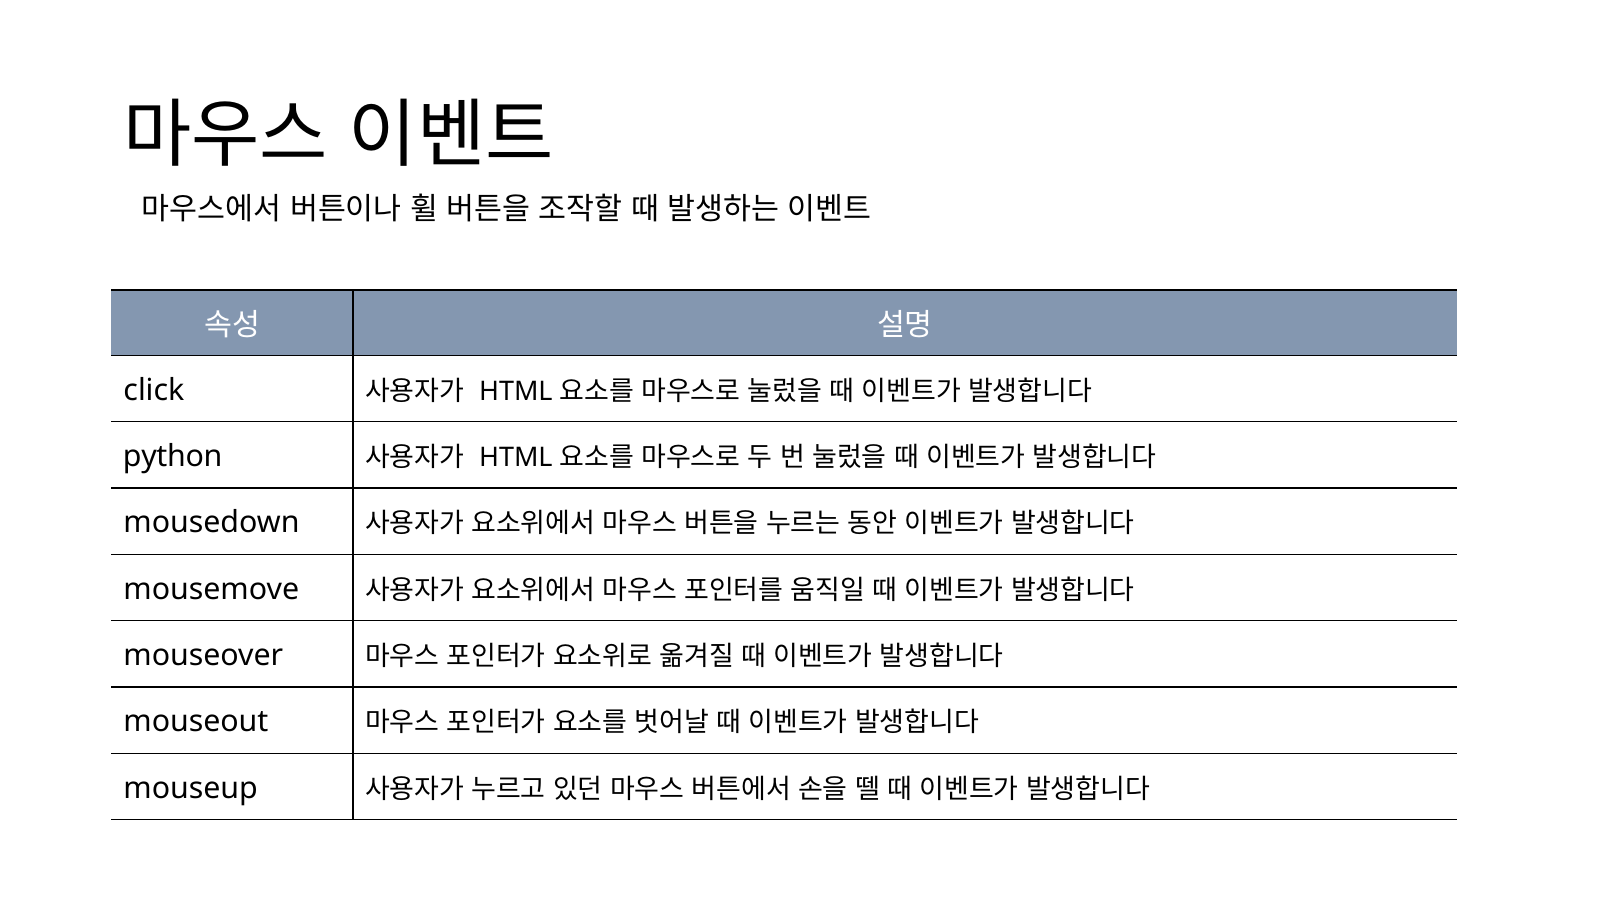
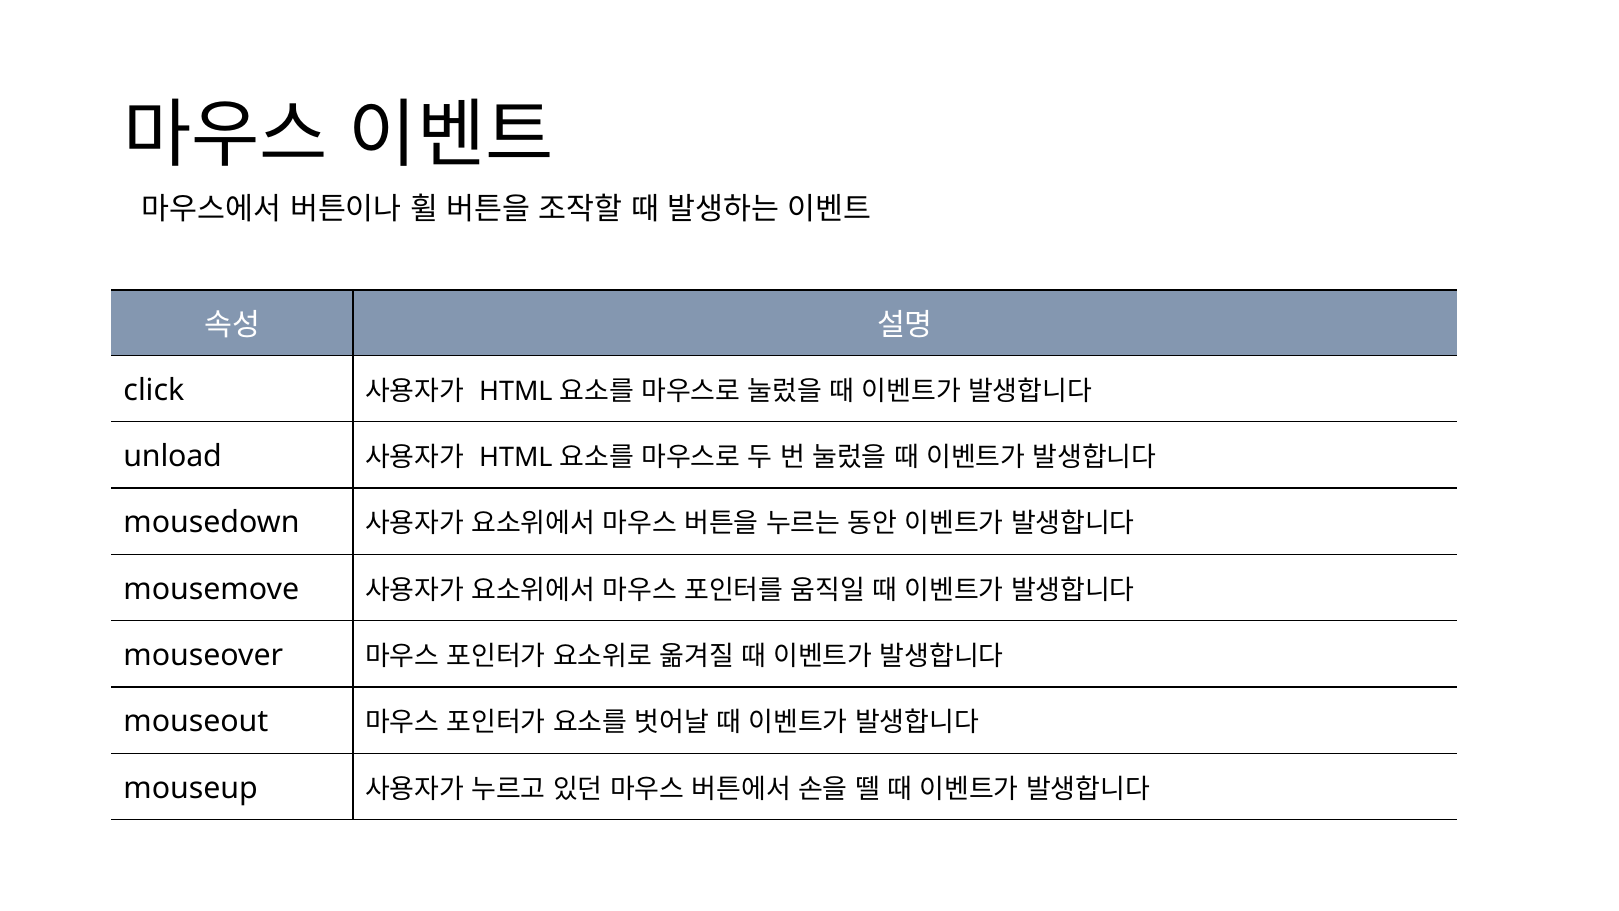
python: python -> unload
